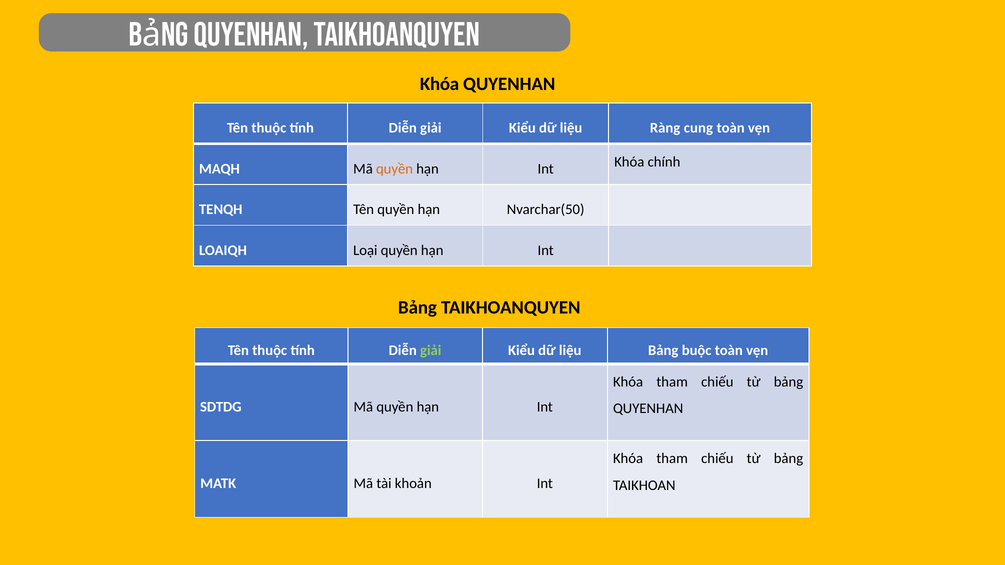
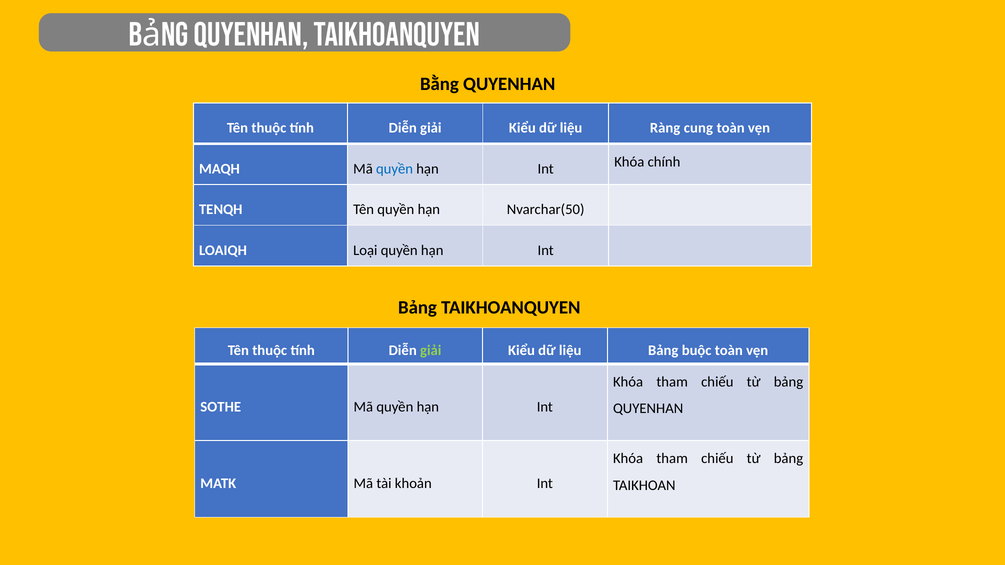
Khóa at (440, 84): Khóa -> Bằng
quyền at (395, 169) colour: orange -> blue
SDTDG: SDTDG -> SOTHE
